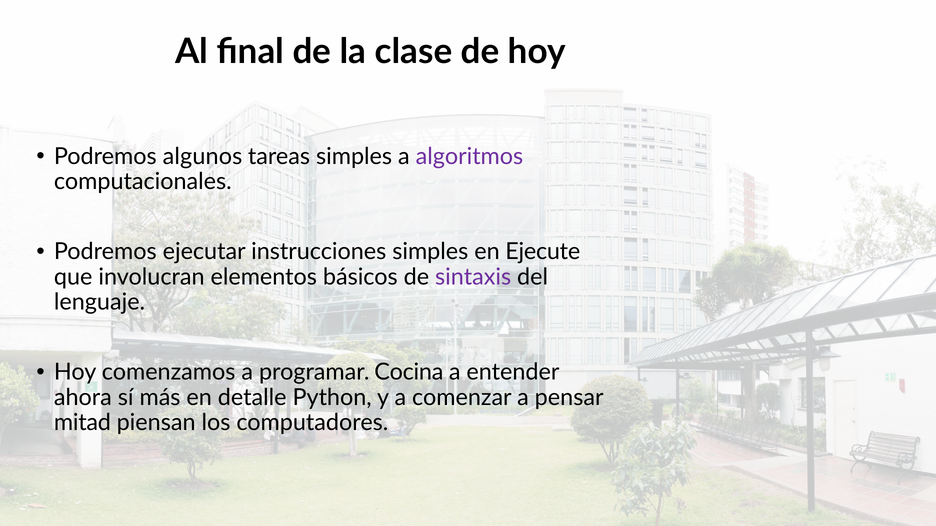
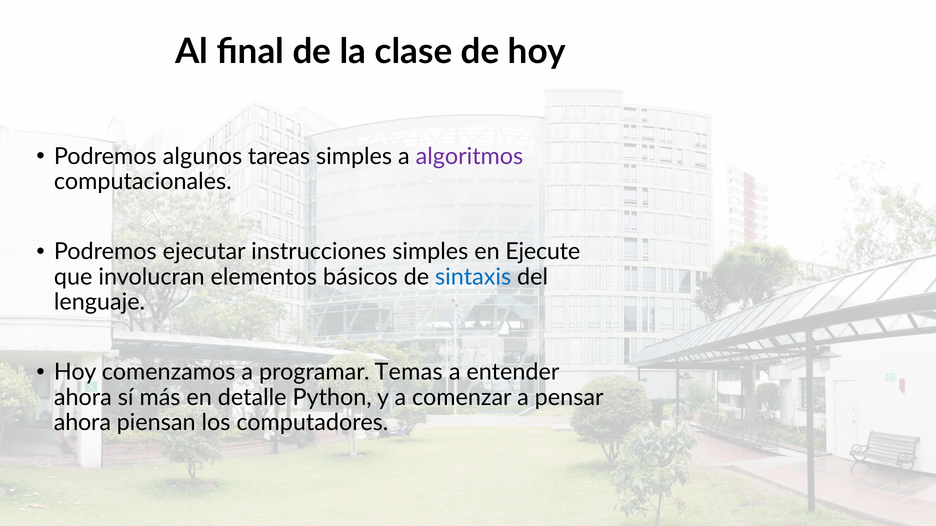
sintaxis colour: purple -> blue
Cocina: Cocina -> Temas
mitad at (82, 423): mitad -> ahora
